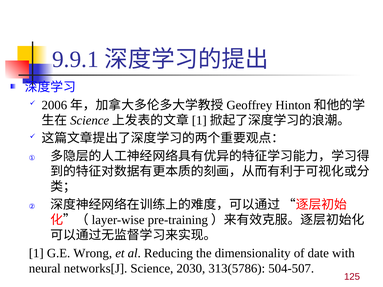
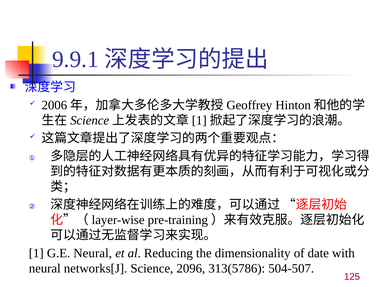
G.E Wrong: Wrong -> Neural
2030: 2030 -> 2096
